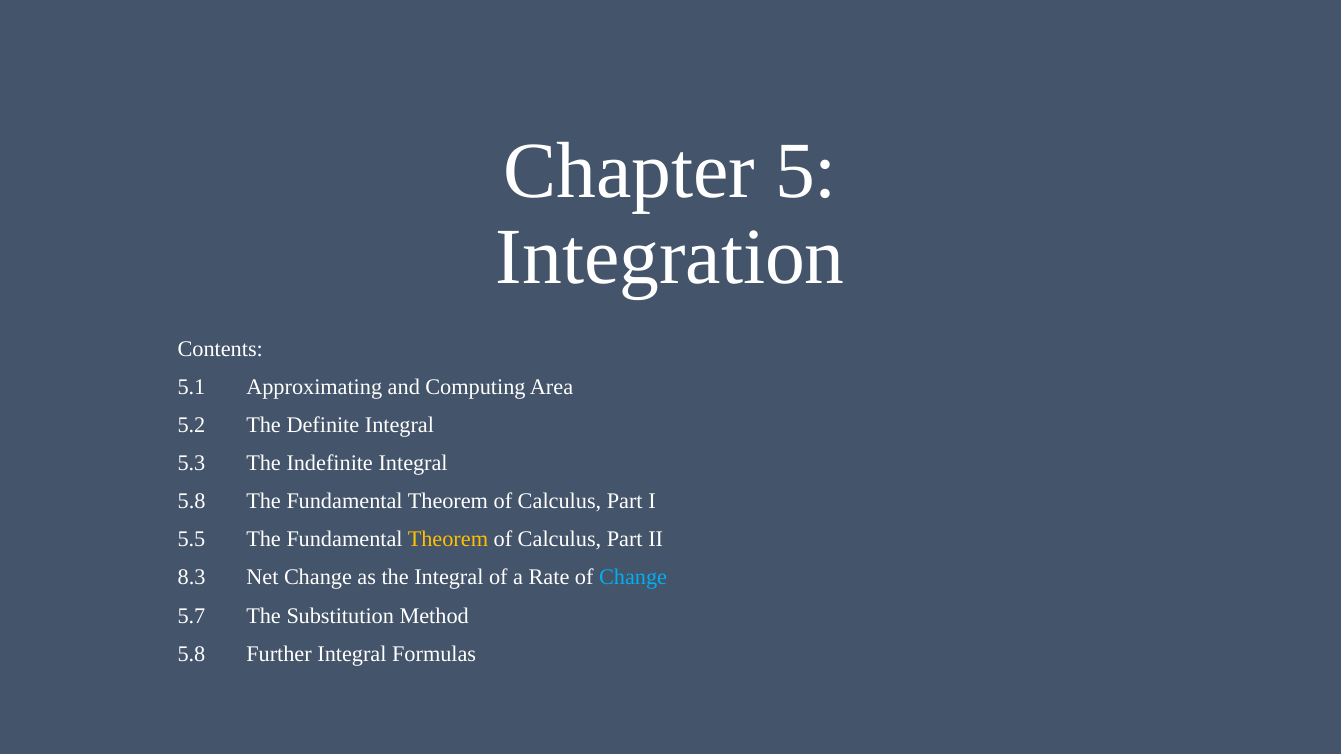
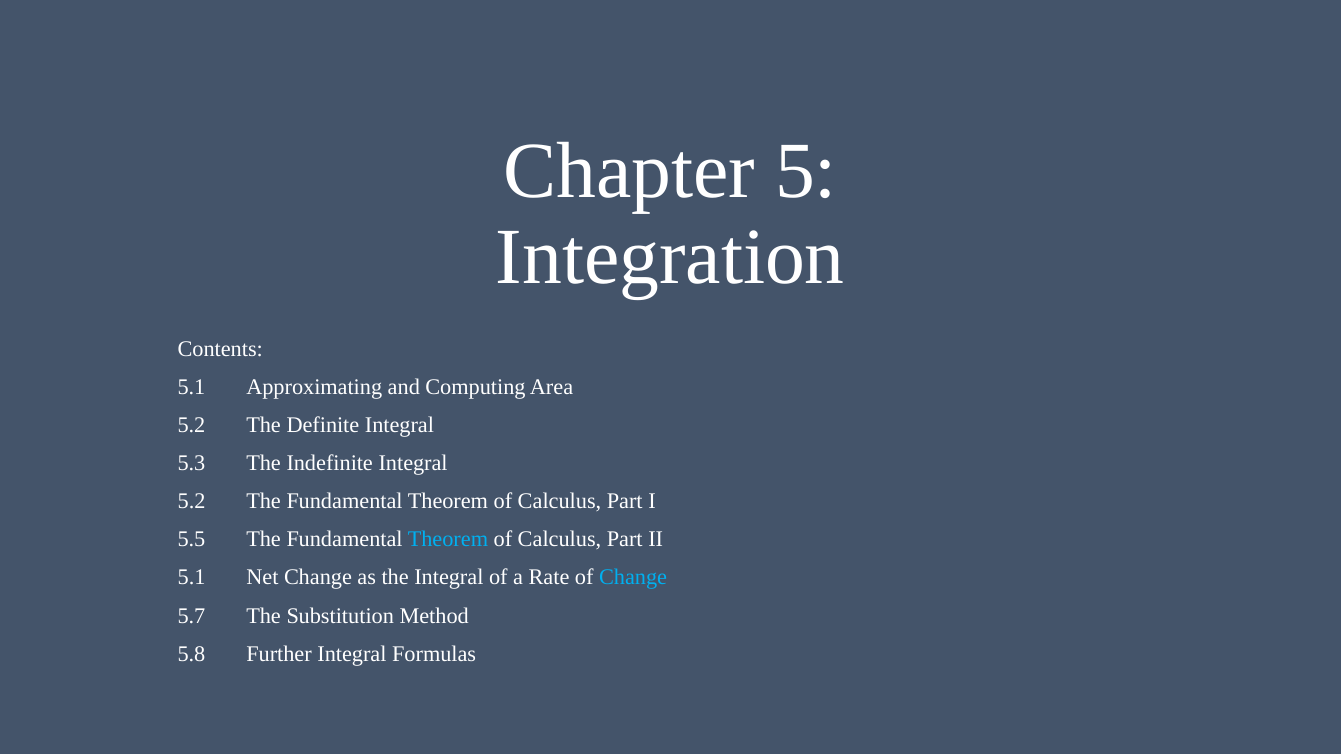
5.8 at (192, 502): 5.8 -> 5.2
Theorem at (448, 540) colour: yellow -> light blue
8.3 at (192, 578): 8.3 -> 5.1
